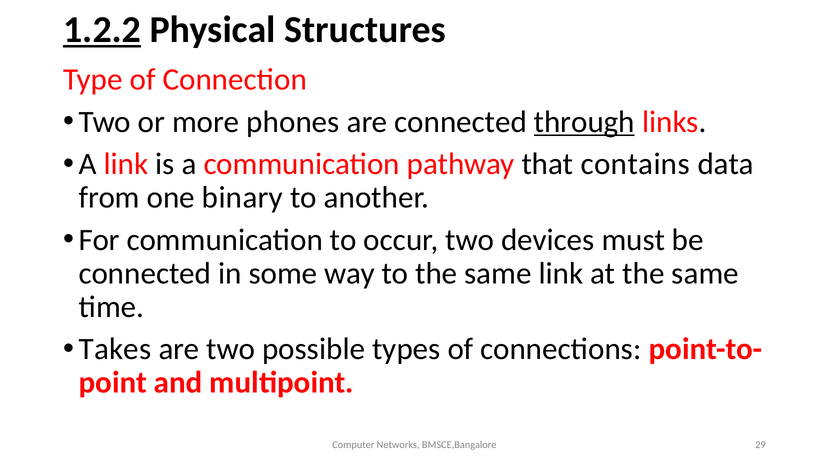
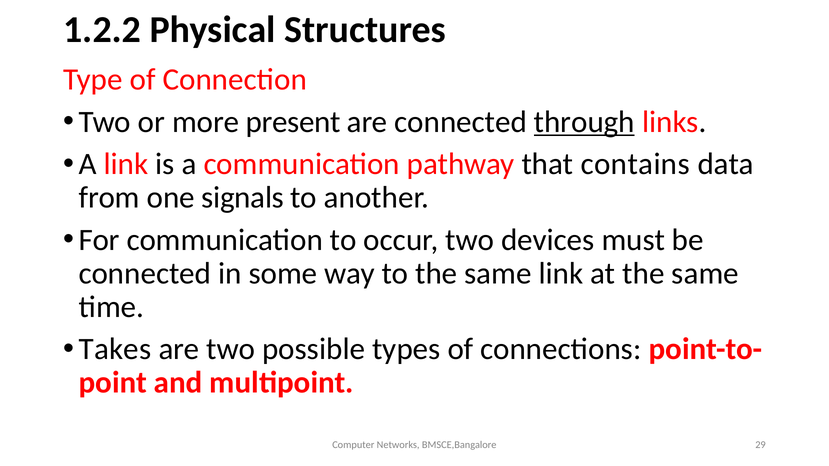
1.2.2 underline: present -> none
phones: phones -> present
binary: binary -> signals
